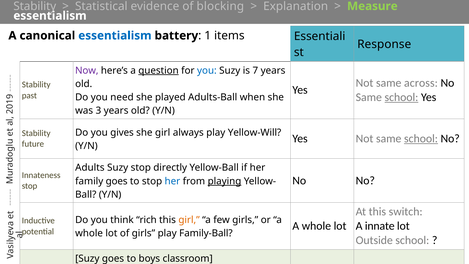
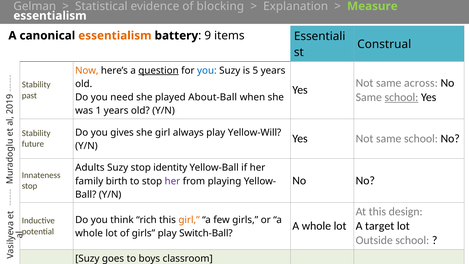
Stability at (35, 6): Stability -> Gelman
essentialism at (115, 36) colour: blue -> orange
1 at (208, 36): 1 -> 9
Response: Response -> Construal
Now colour: purple -> orange
7: 7 -> 5
Adults-Ball: Adults-Ball -> About-Ball
was 3: 3 -> 1
school at (421, 139) underline: present -> none
directly: directly -> identity
family goes: goes -> birth
her at (172, 181) colour: blue -> purple
playing underline: present -> none
this switch: switch -> design
innate: innate -> target
Family-Ball: Family-Ball -> Switch-Ball
